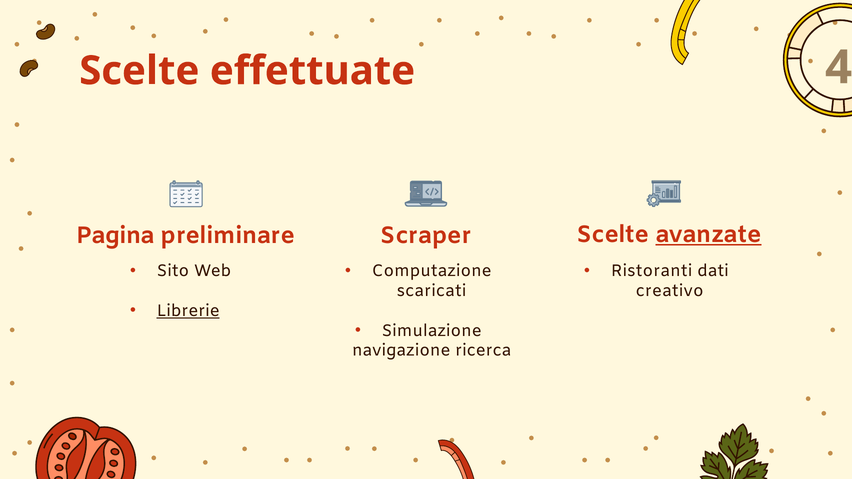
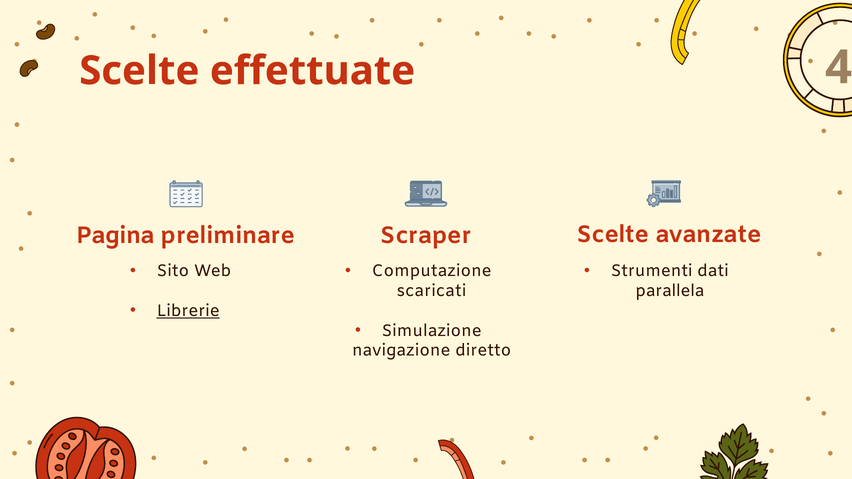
avanzate underline: present -> none
Ristoranti: Ristoranti -> Strumenti
creativo: creativo -> parallela
ricerca: ricerca -> diretto
